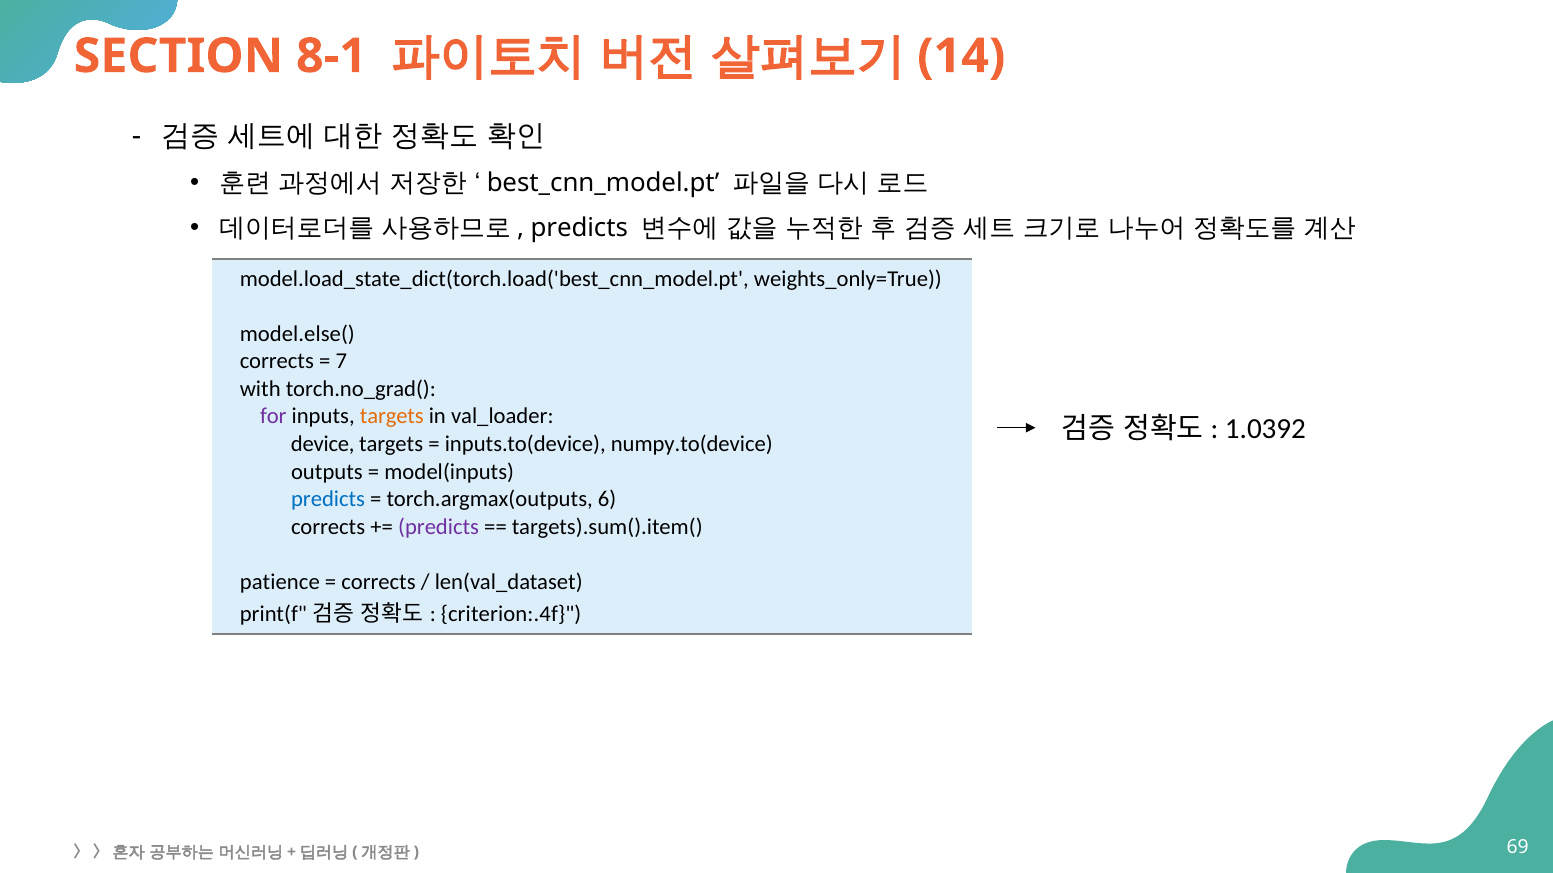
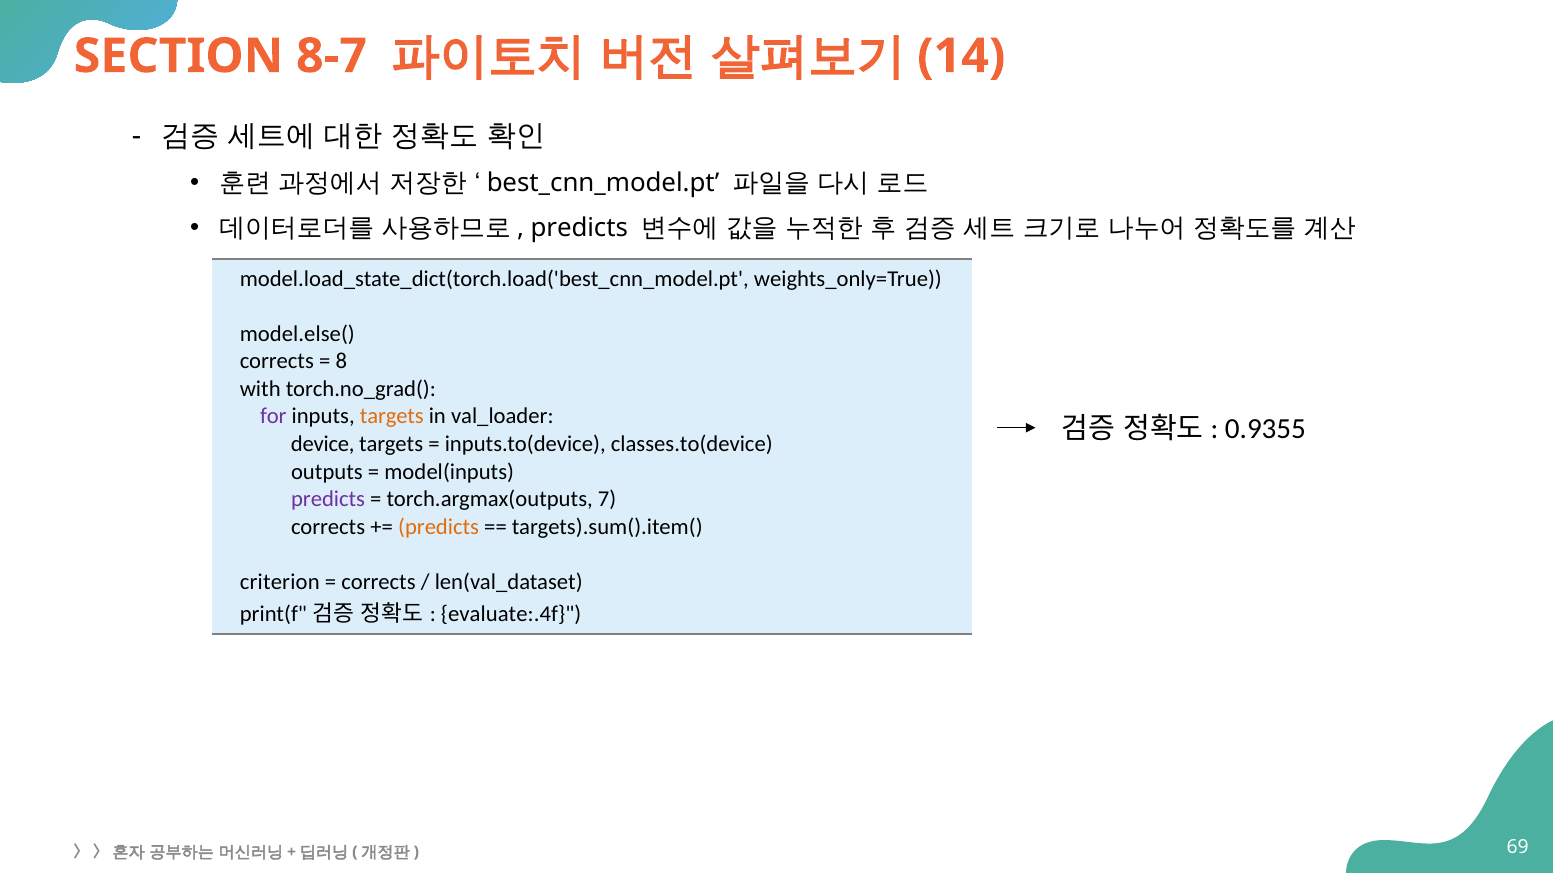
8-1: 8-1 -> 8-7
7: 7 -> 8
1.0392: 1.0392 -> 0.9355
numpy.to(device: numpy.to(device -> classes.to(device
predicts at (328, 499) colour: blue -> purple
6: 6 -> 7
predicts at (439, 527) colour: purple -> orange
patience: patience -> criterion
criterion:.4f: criterion:.4f -> evaluate:.4f
